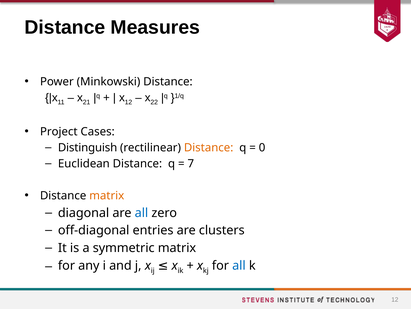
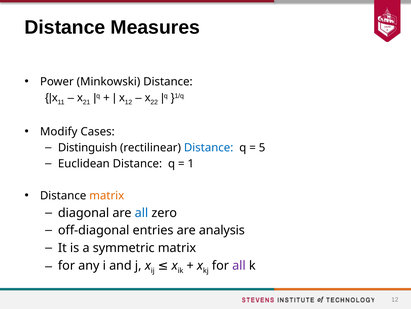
Project: Project -> Modify
Distance at (209, 147) colour: orange -> blue
0: 0 -> 5
7: 7 -> 1
clusters: clusters -> analysis
all at (239, 265) colour: blue -> purple
